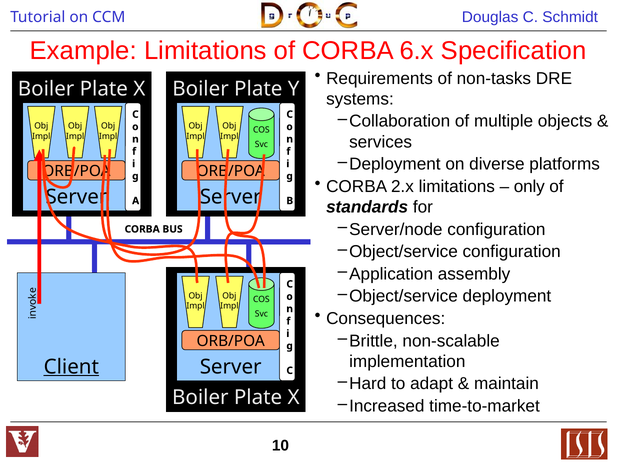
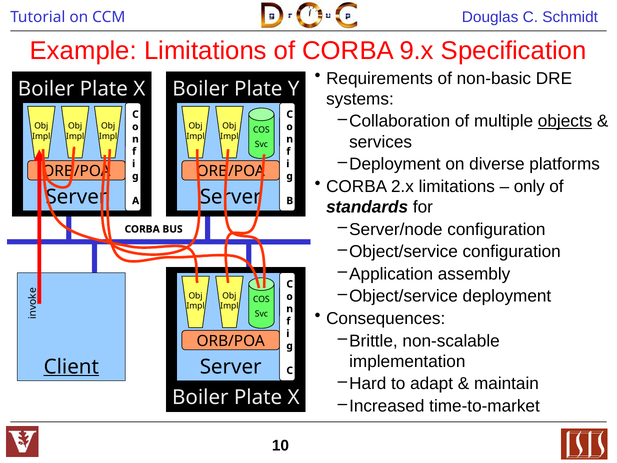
6.x: 6.x -> 9.x
non-tasks: non-tasks -> non-basic
objects underline: none -> present
